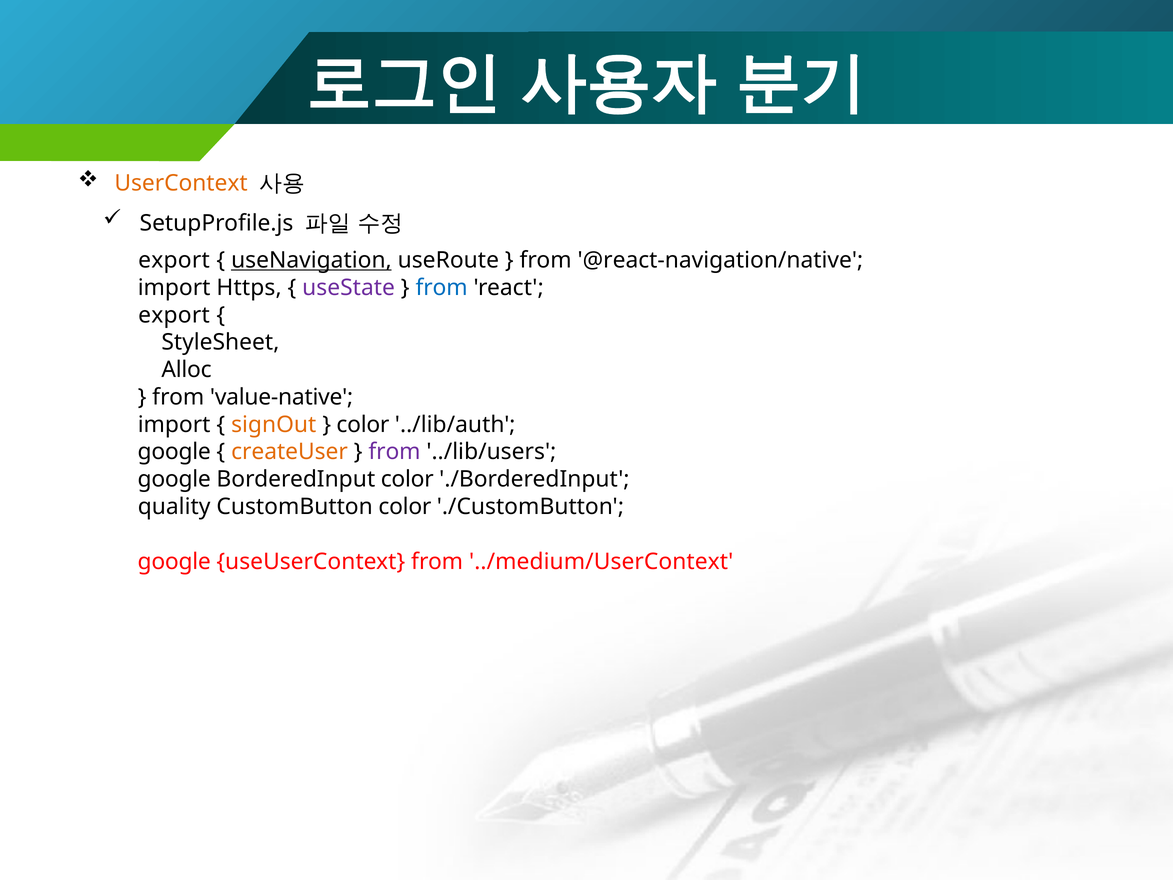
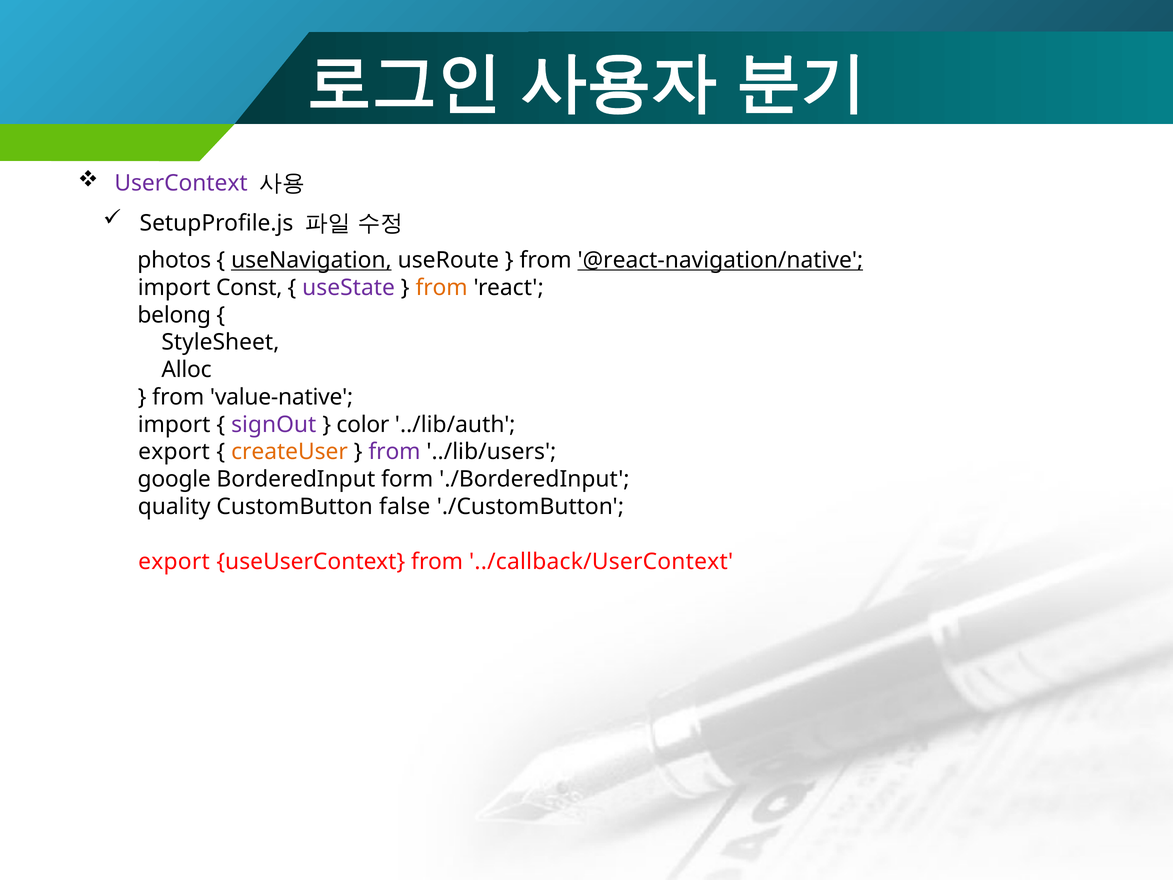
UserContext colour: orange -> purple
export at (174, 260): export -> photos
@react-navigation/native underline: none -> present
Https: Https -> Const
from at (442, 288) colour: blue -> orange
export at (174, 315): export -> belong
signOut colour: orange -> purple
google at (174, 452): google -> export
BorderedInput color: color -> form
CustomButton color: color -> false
google at (174, 561): google -> export
../medium/UserContext: ../medium/UserContext -> ../callback/UserContext
